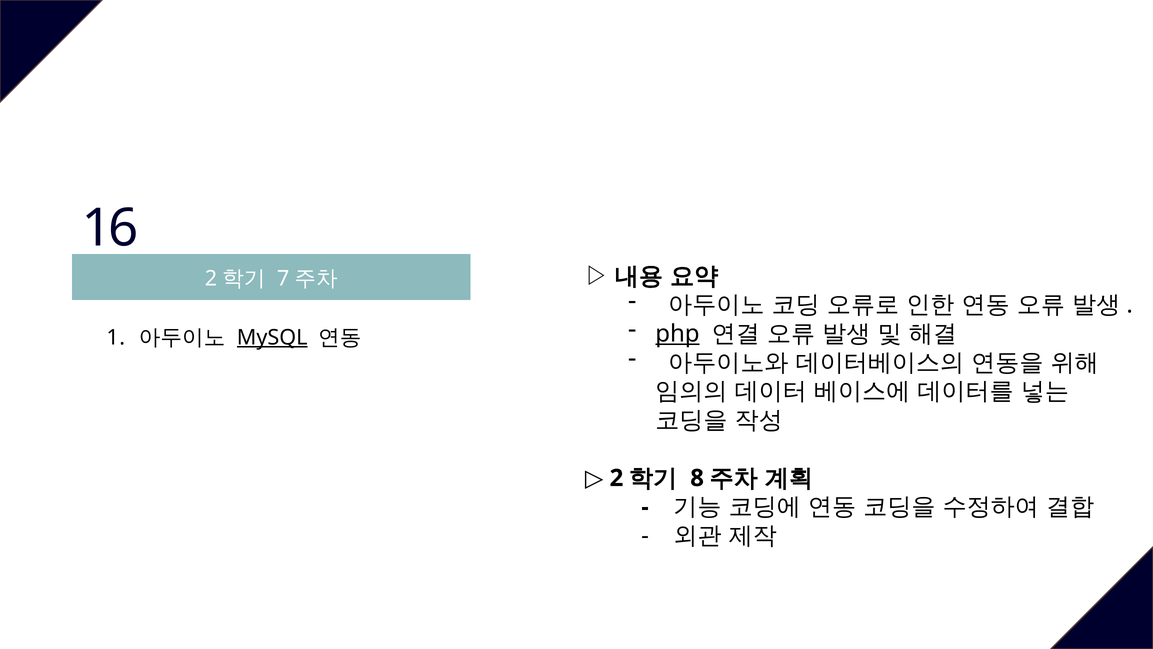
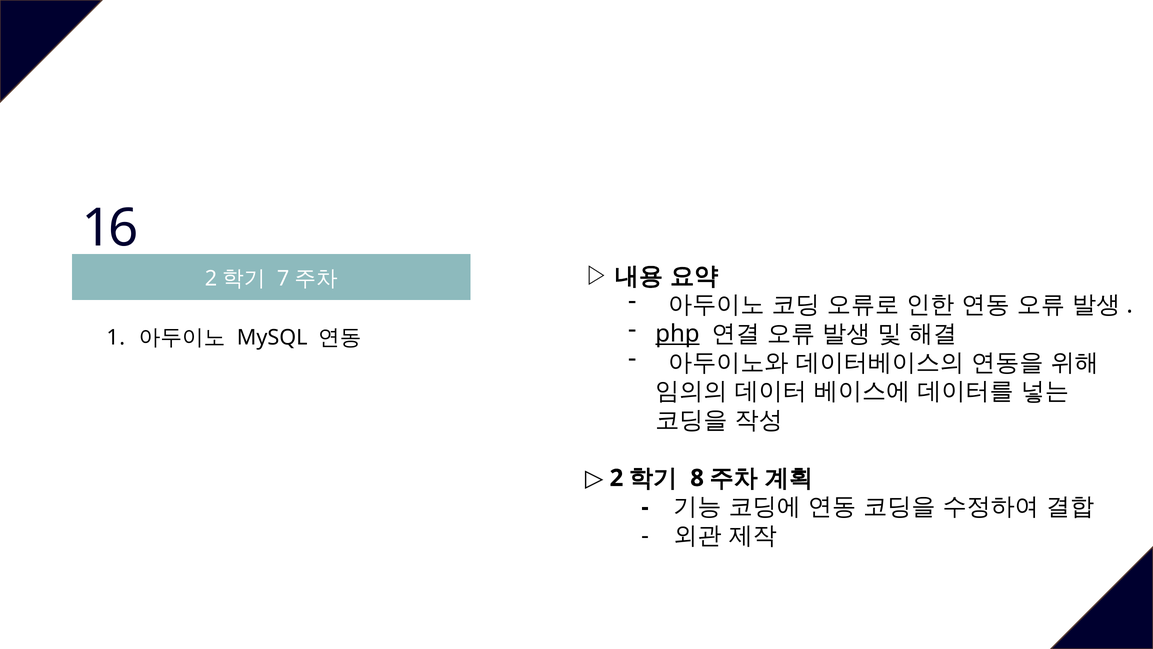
MySQL underline: present -> none
